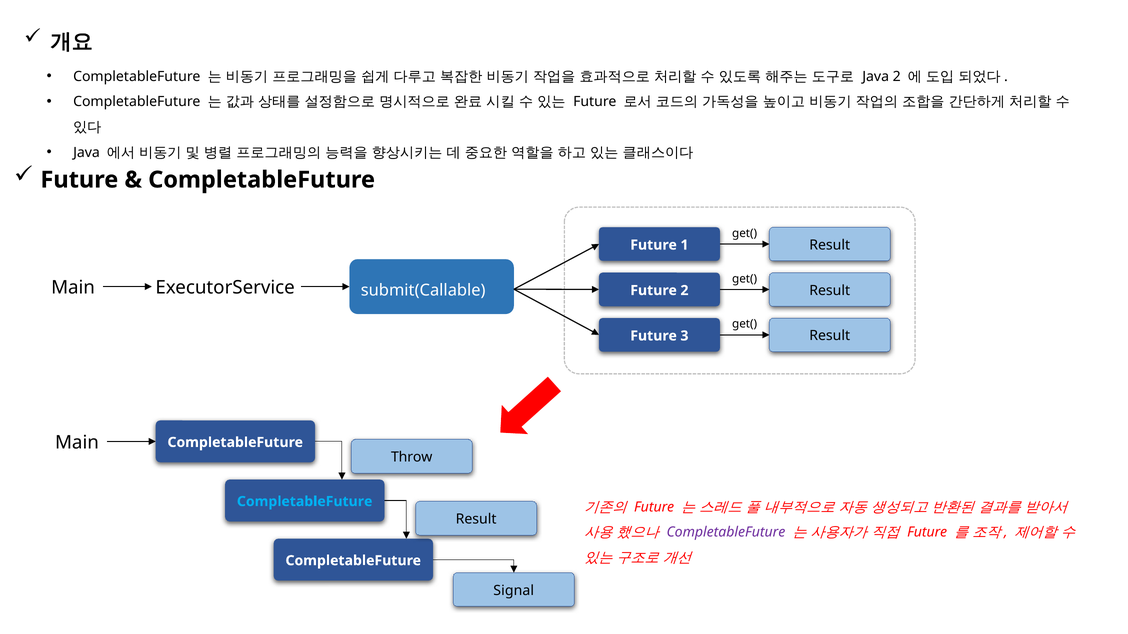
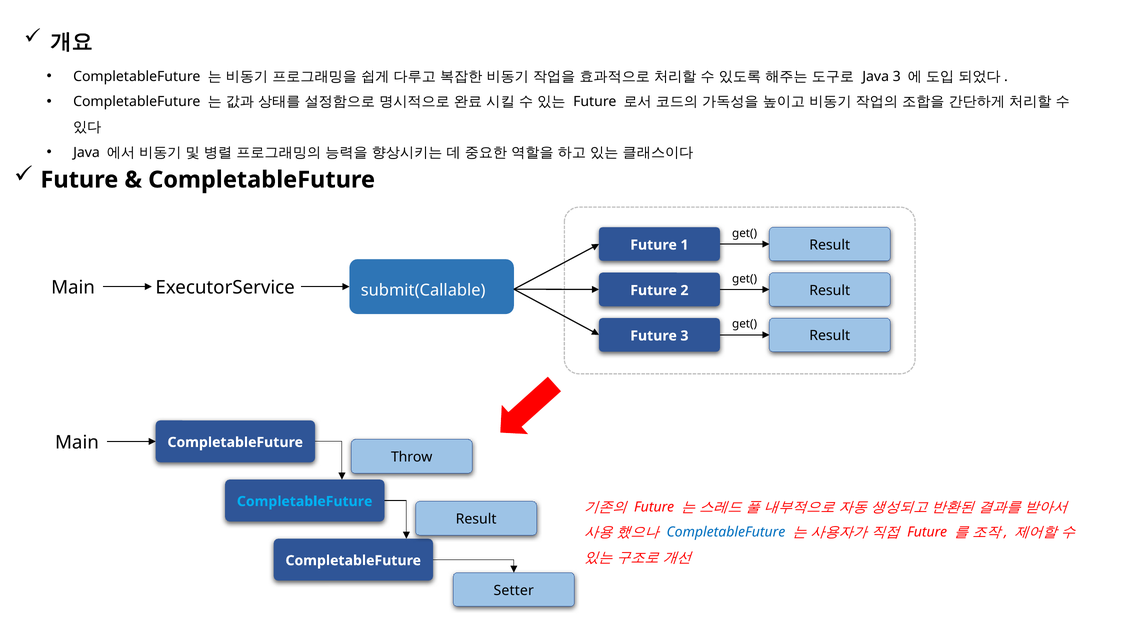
Java 2: 2 -> 3
CompletableFuture at (726, 533) colour: purple -> blue
Signal: Signal -> Setter
